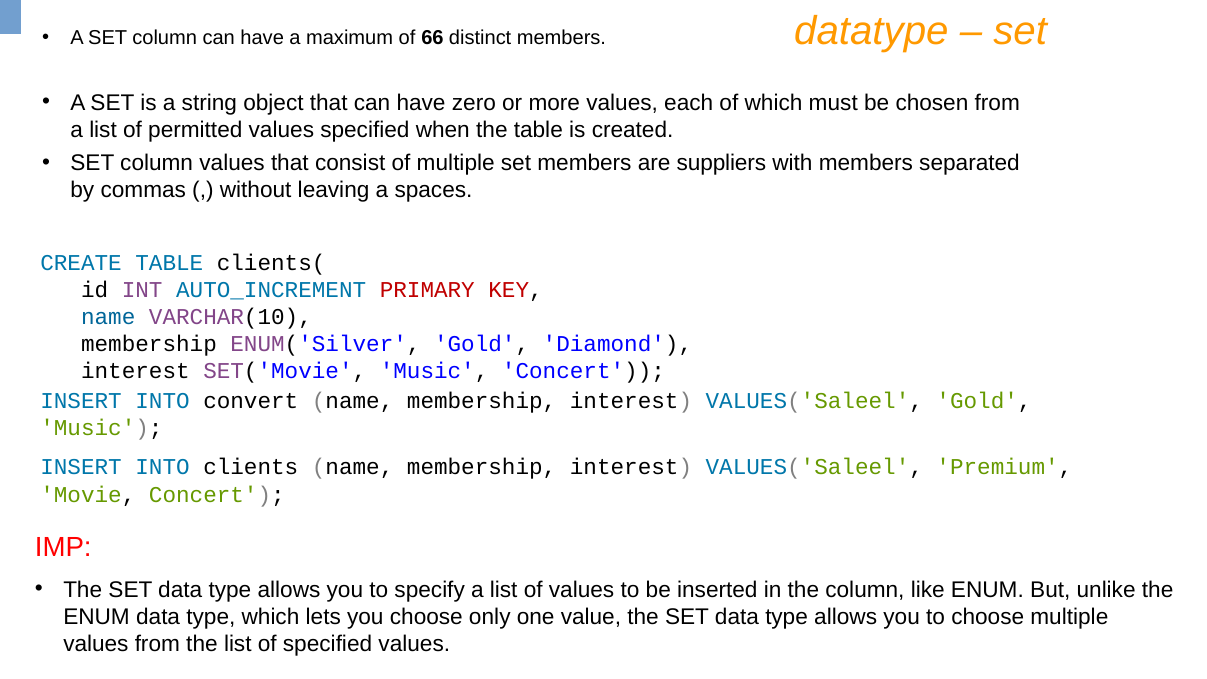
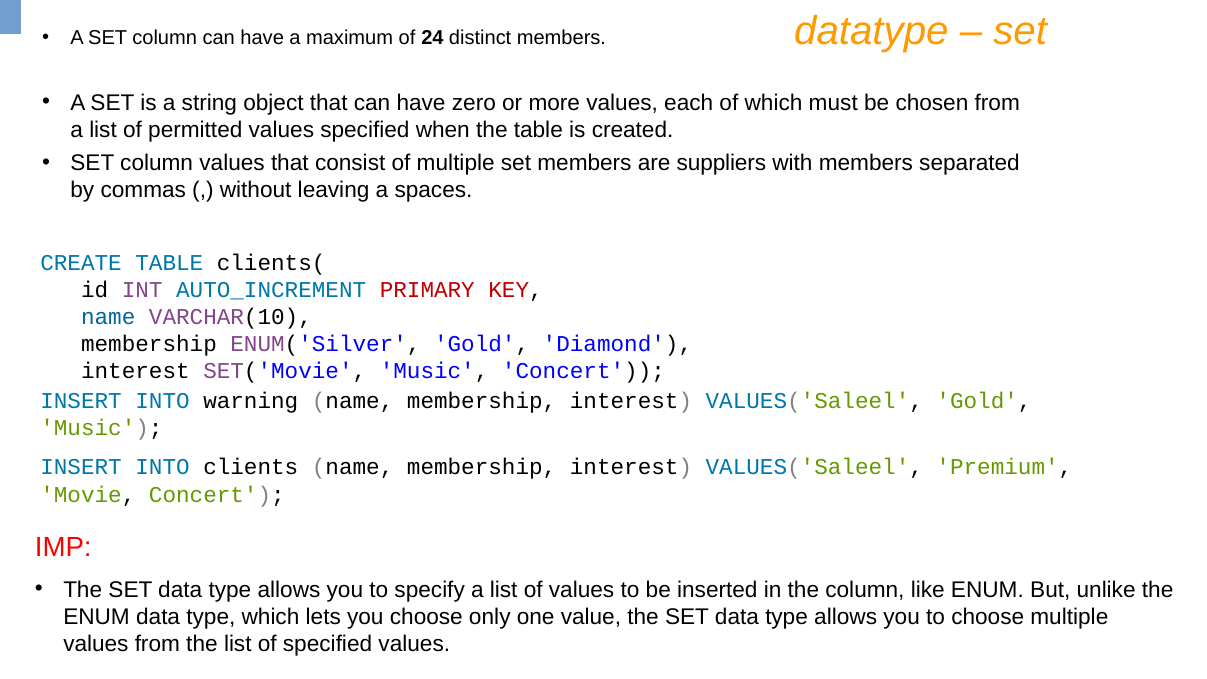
66: 66 -> 24
convert: convert -> warning
